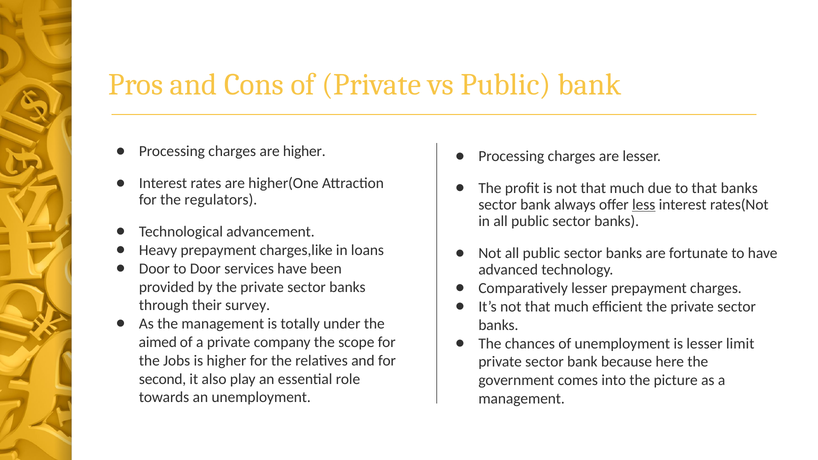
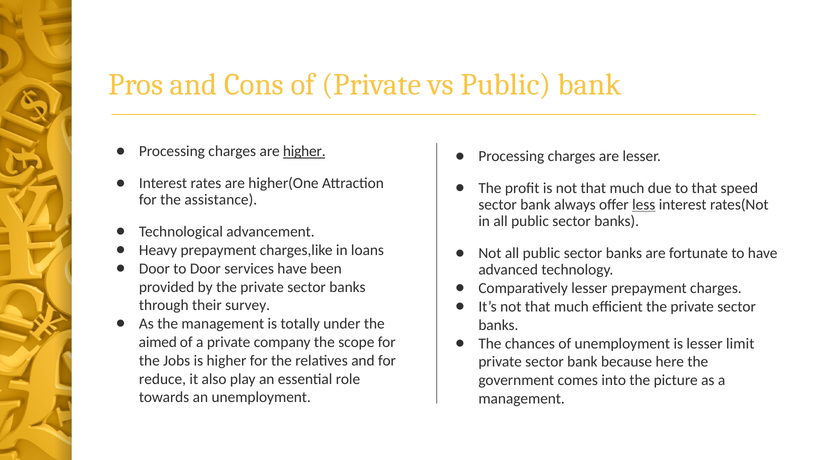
higher at (304, 151) underline: none -> present
that banks: banks -> speed
regulators: regulators -> assistance
second: second -> reduce
